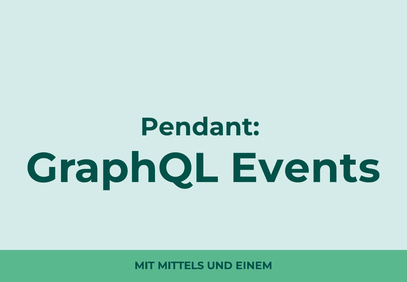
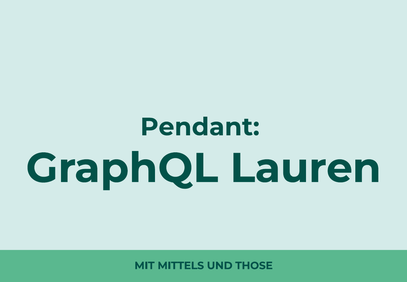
Events: Events -> Lauren
EINEM: EINEM -> THOSE
